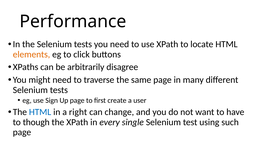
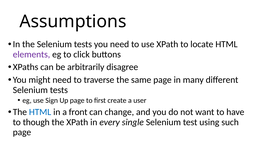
Performance: Performance -> Assumptions
elements colour: orange -> purple
right: right -> front
